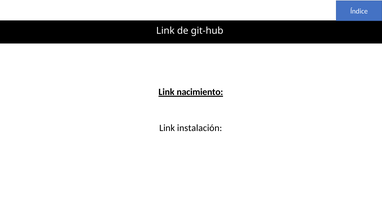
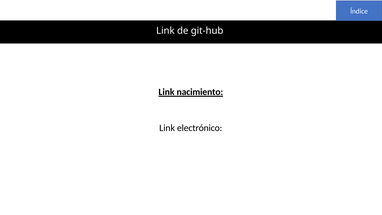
instalación: instalación -> electrónico
